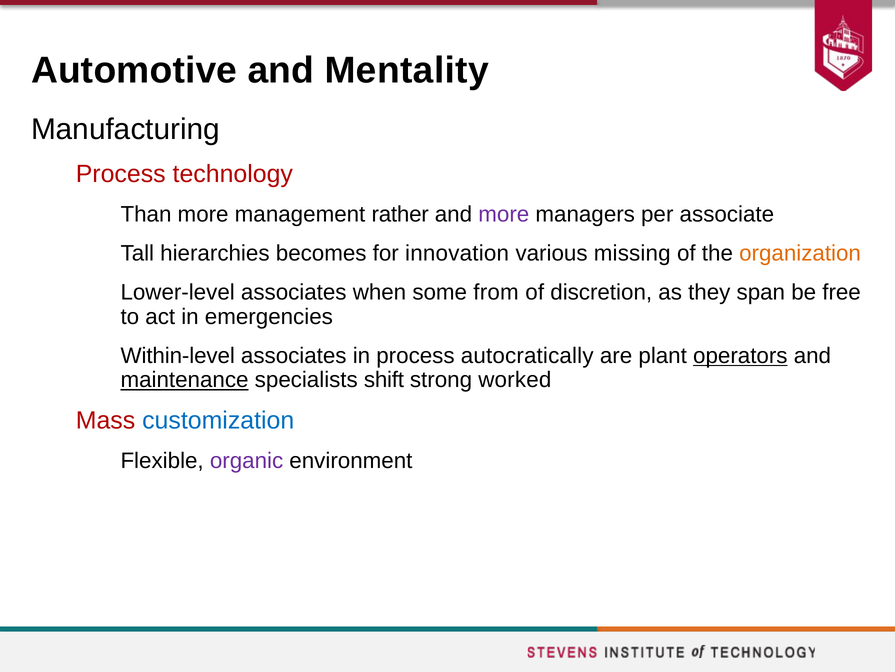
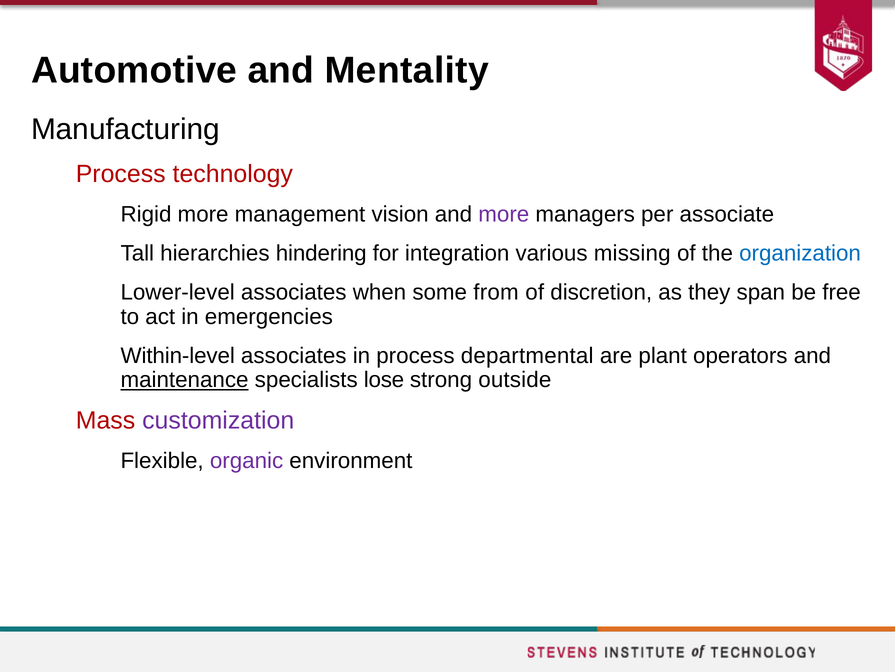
Than: Than -> Rigid
rather: rather -> vision
becomes: becomes -> hindering
innovation: innovation -> integration
organization colour: orange -> blue
autocratically: autocratically -> departmental
operators underline: present -> none
shift: shift -> lose
worked: worked -> outside
customization colour: blue -> purple
